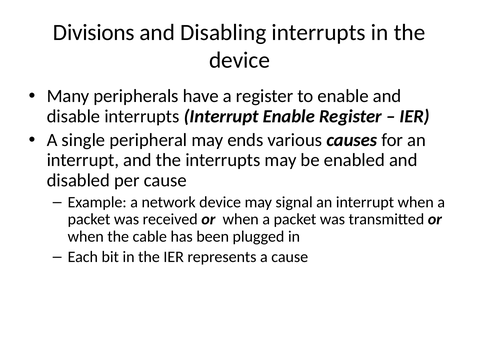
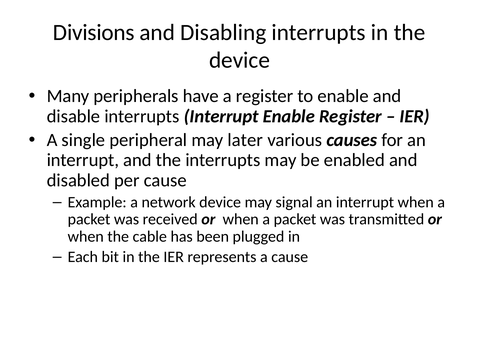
ends: ends -> later
